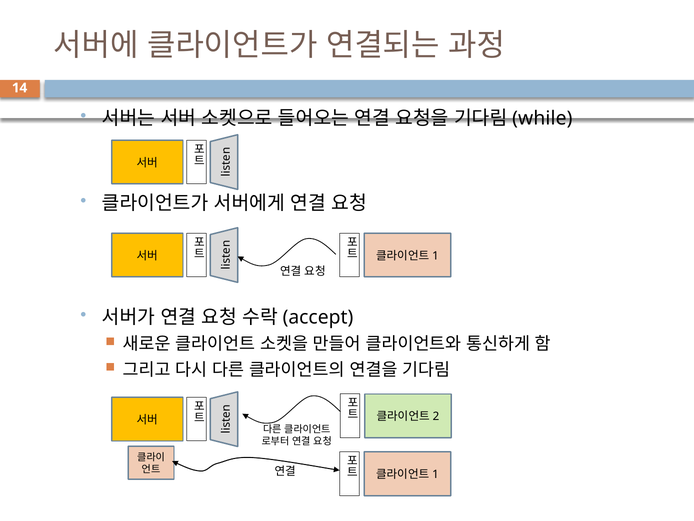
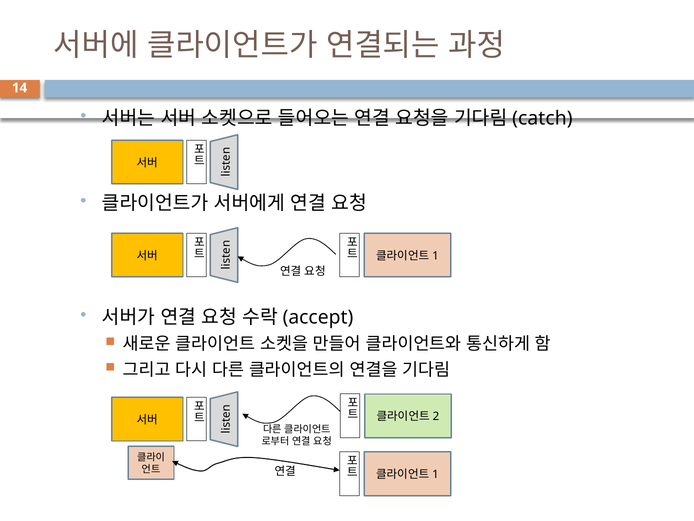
while: while -> catch
